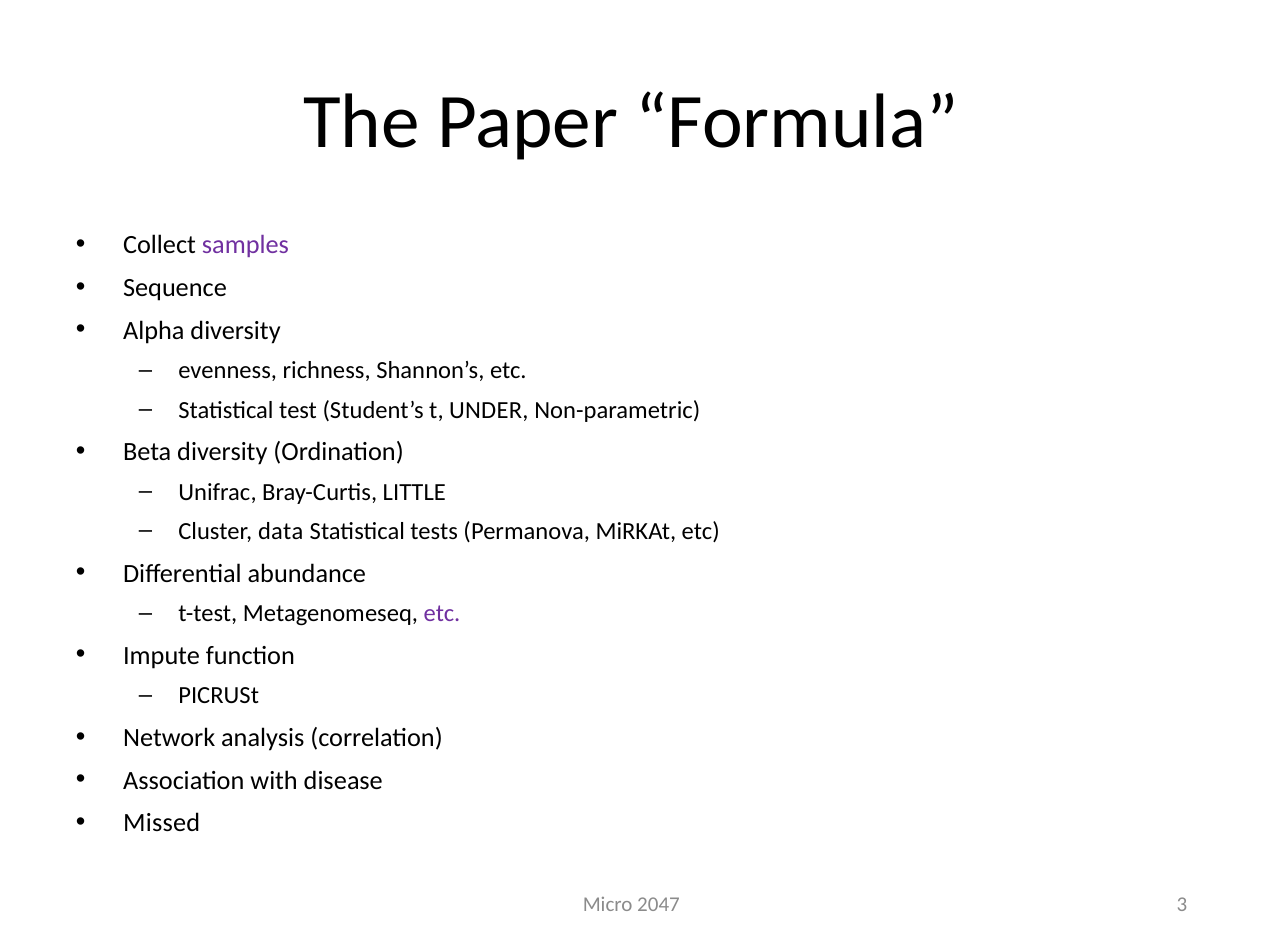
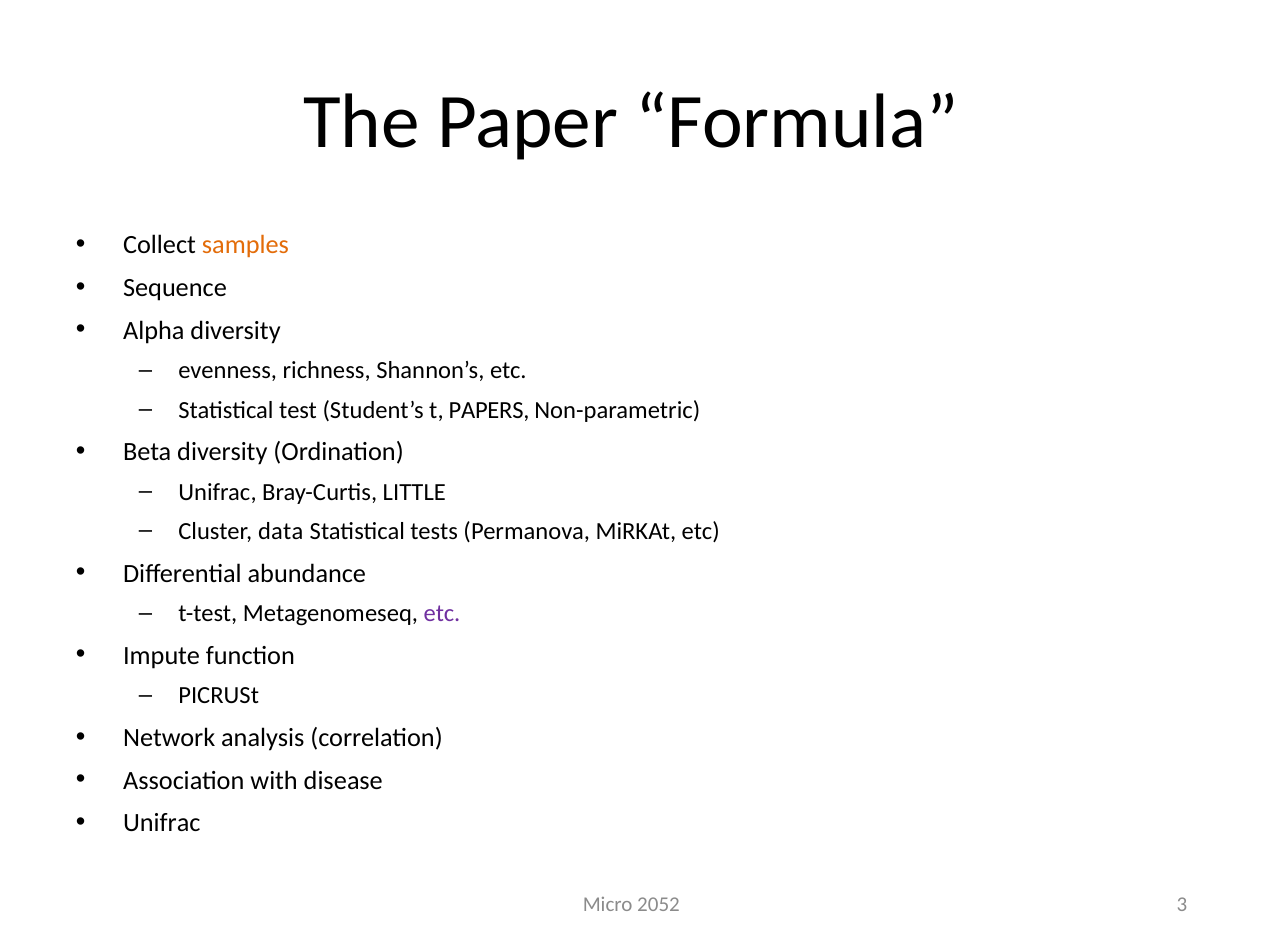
samples colour: purple -> orange
UNDER: UNDER -> PAPERS
Missed at (162, 823): Missed -> Unifrac
2047: 2047 -> 2052
